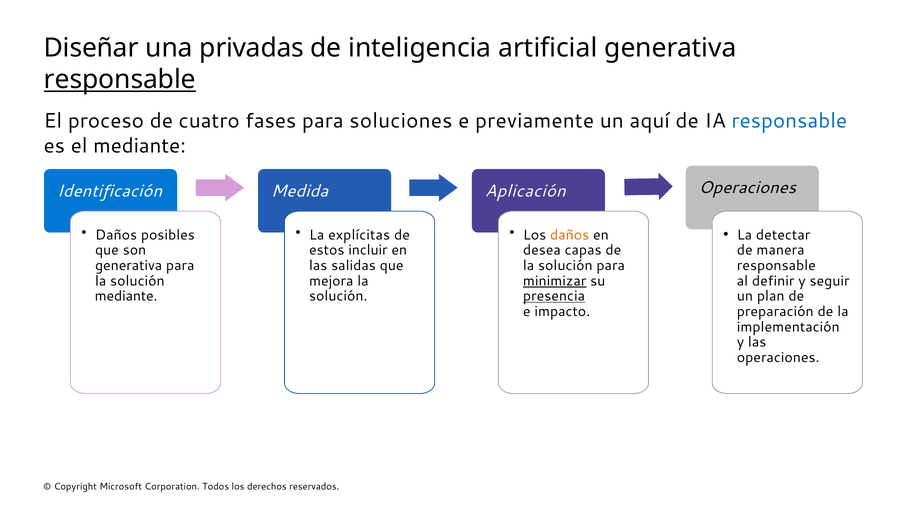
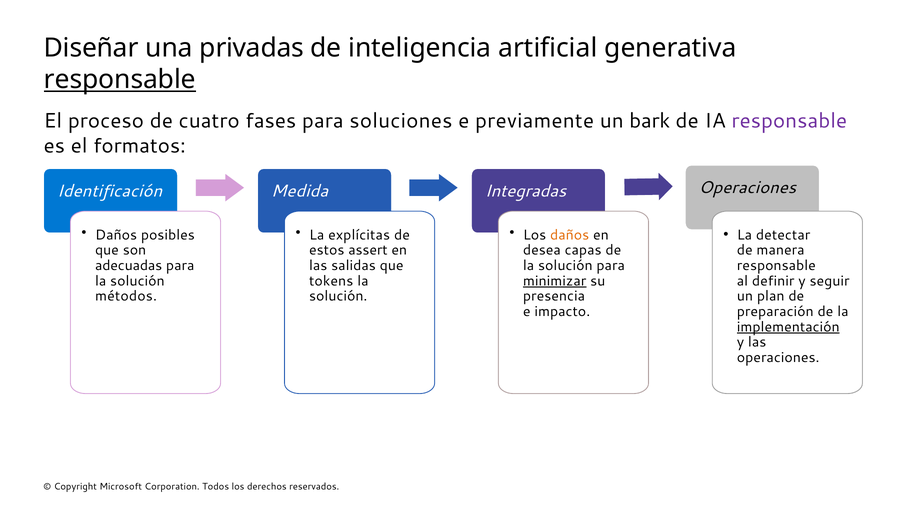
aquí: aquí -> bark
responsable at (789, 121) colour: blue -> purple
el mediante: mediante -> formatos
Aplicación: Aplicación -> Integradas
incluir: incluir -> assert
generativa at (129, 265): generativa -> adecuadas
mejora: mejora -> tokens
mediante at (126, 296): mediante -> métodos
presencia underline: present -> none
implementación underline: none -> present
